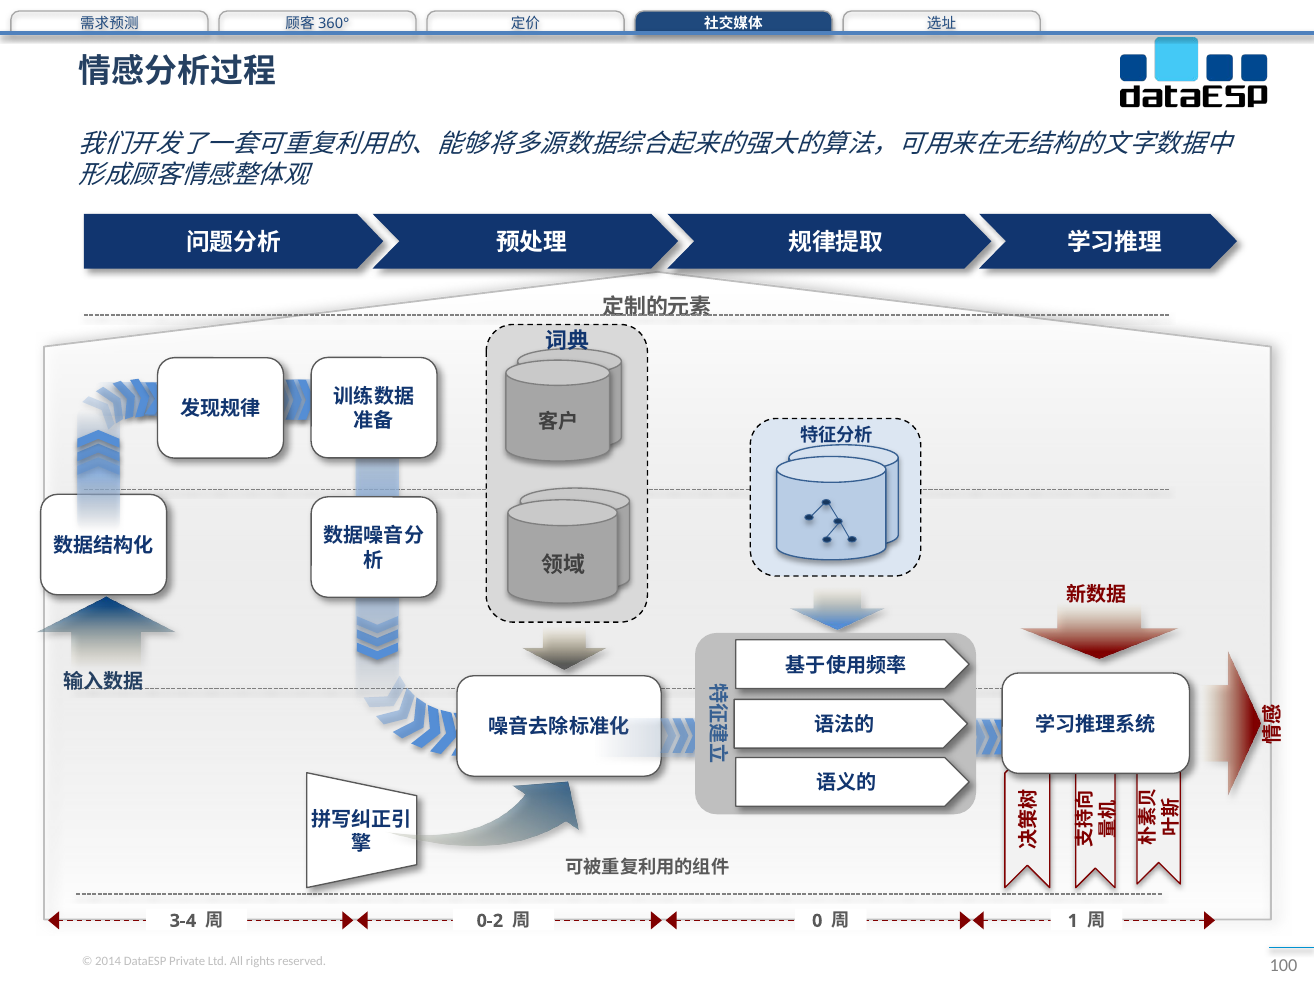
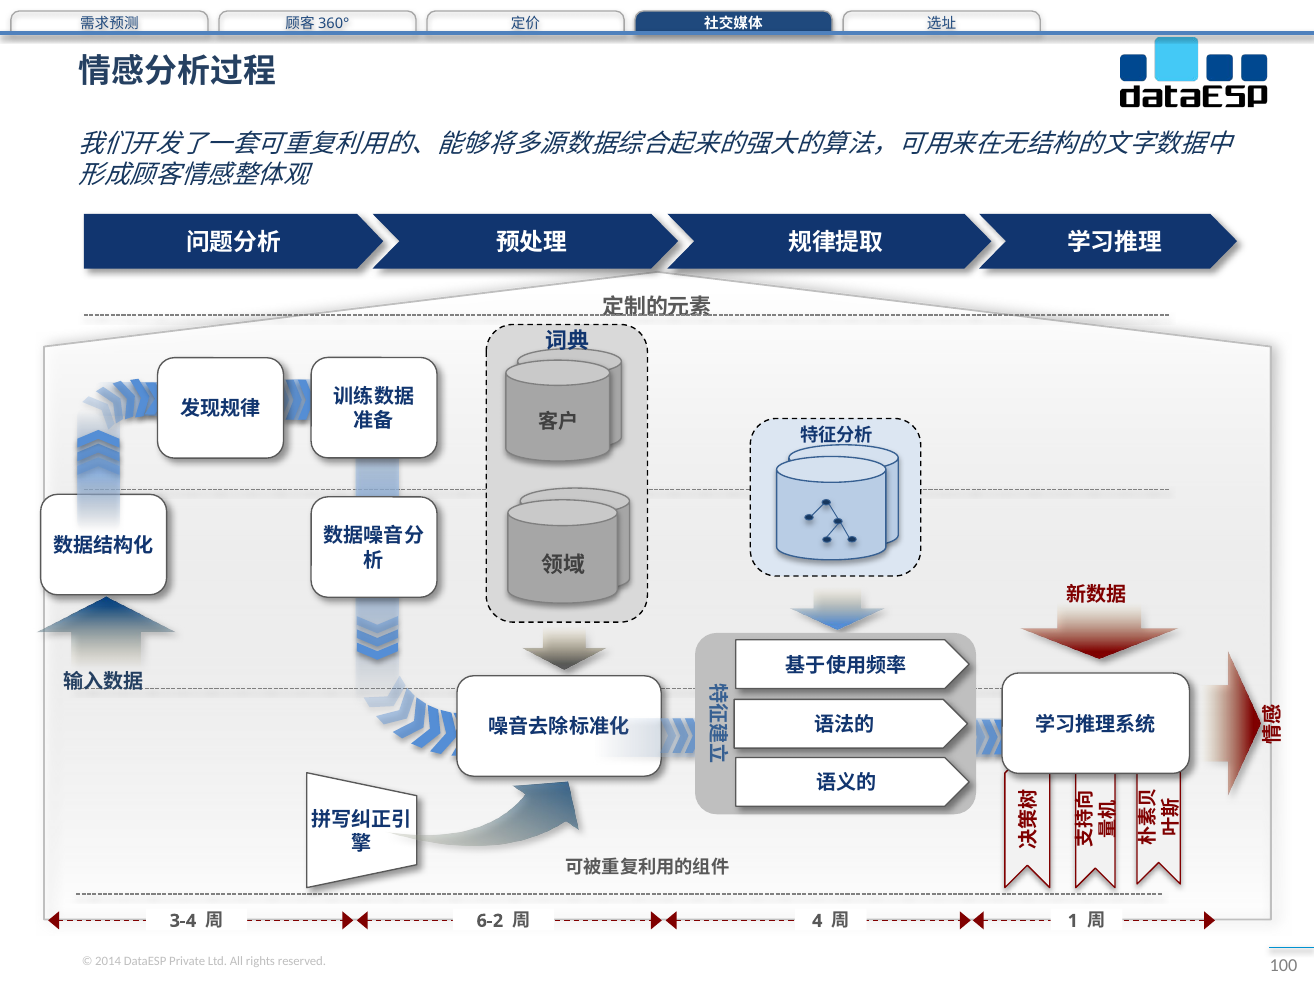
0-2: 0-2 -> 6-2
0: 0 -> 4
